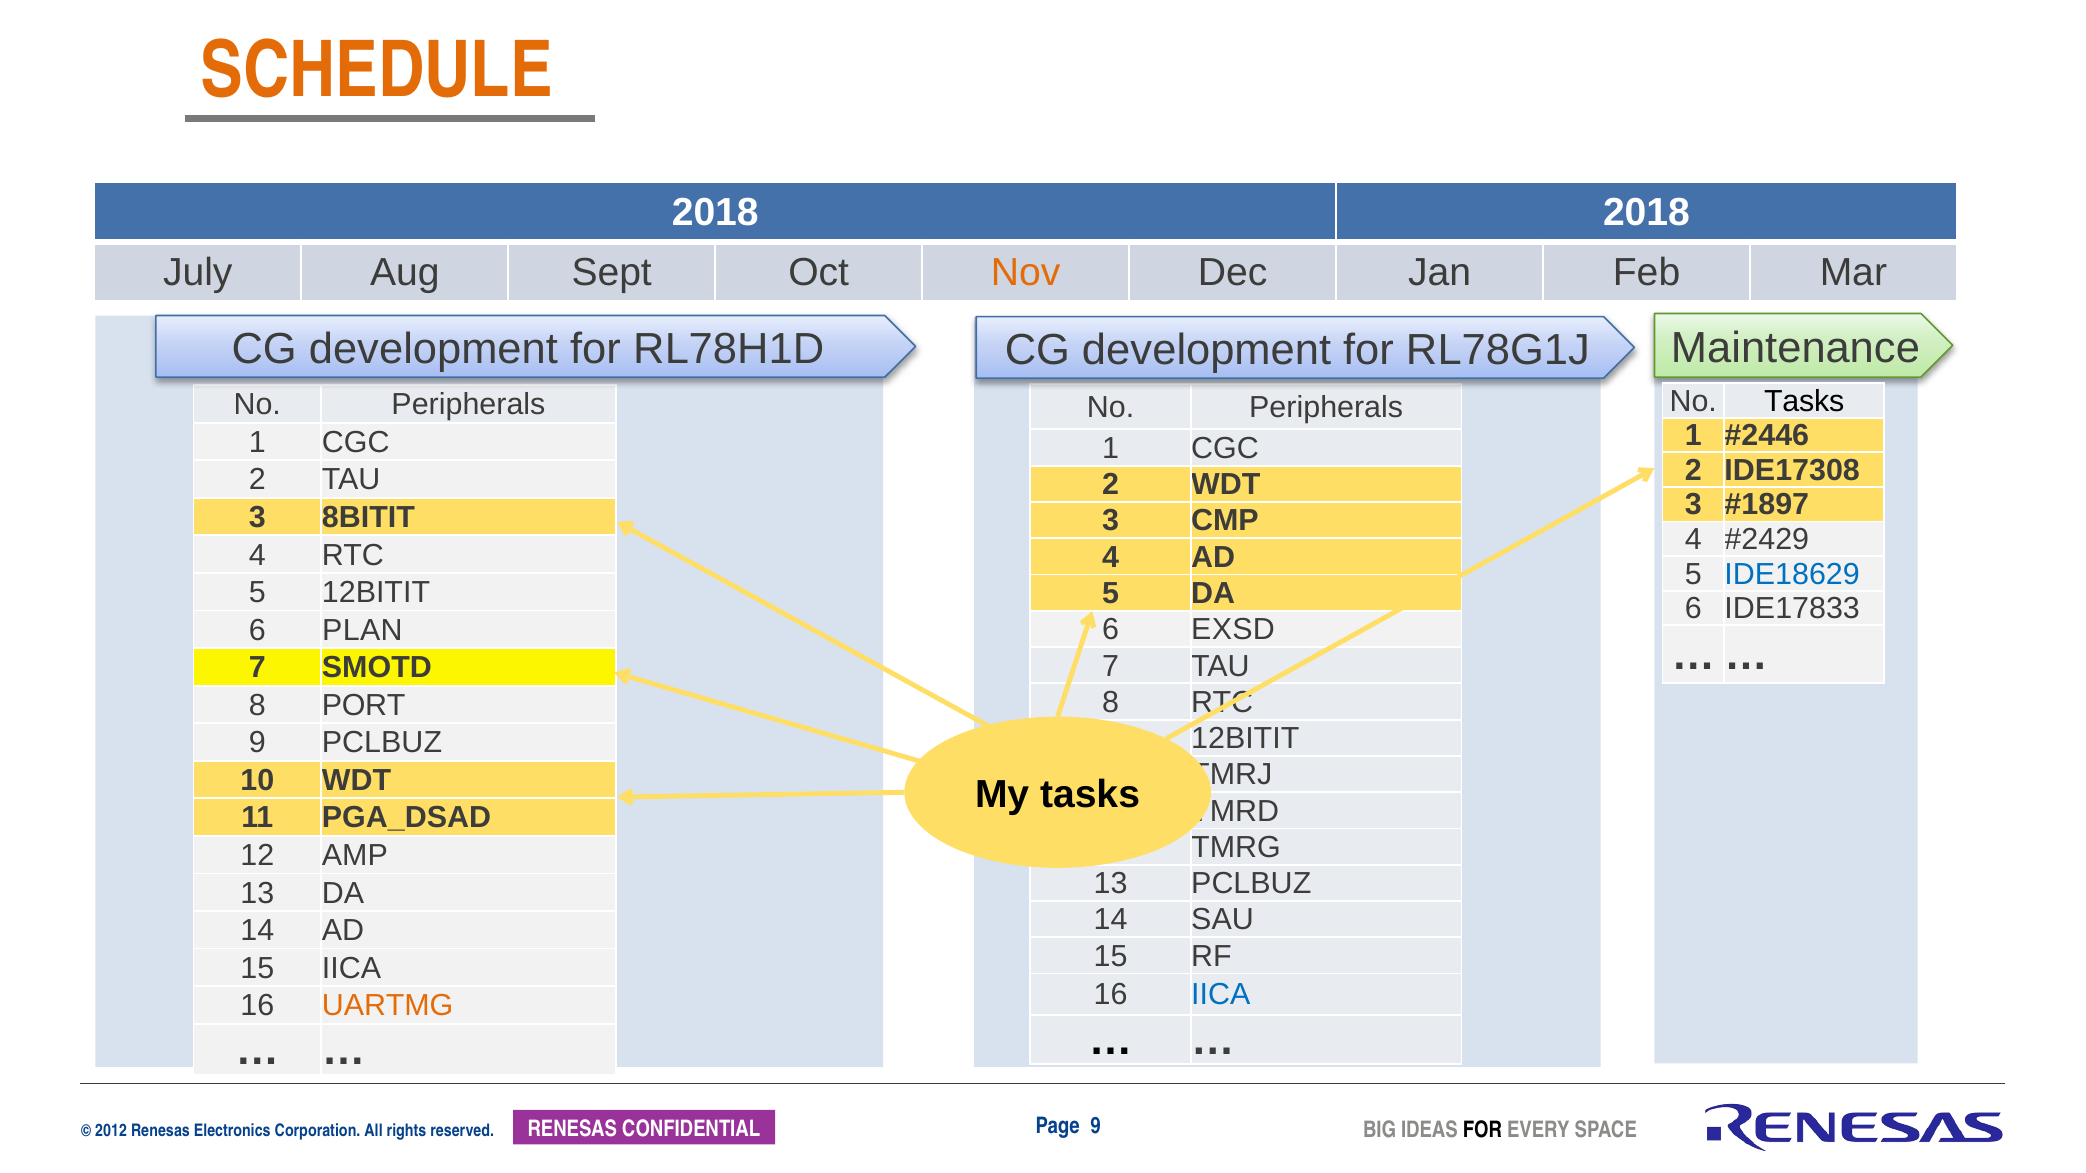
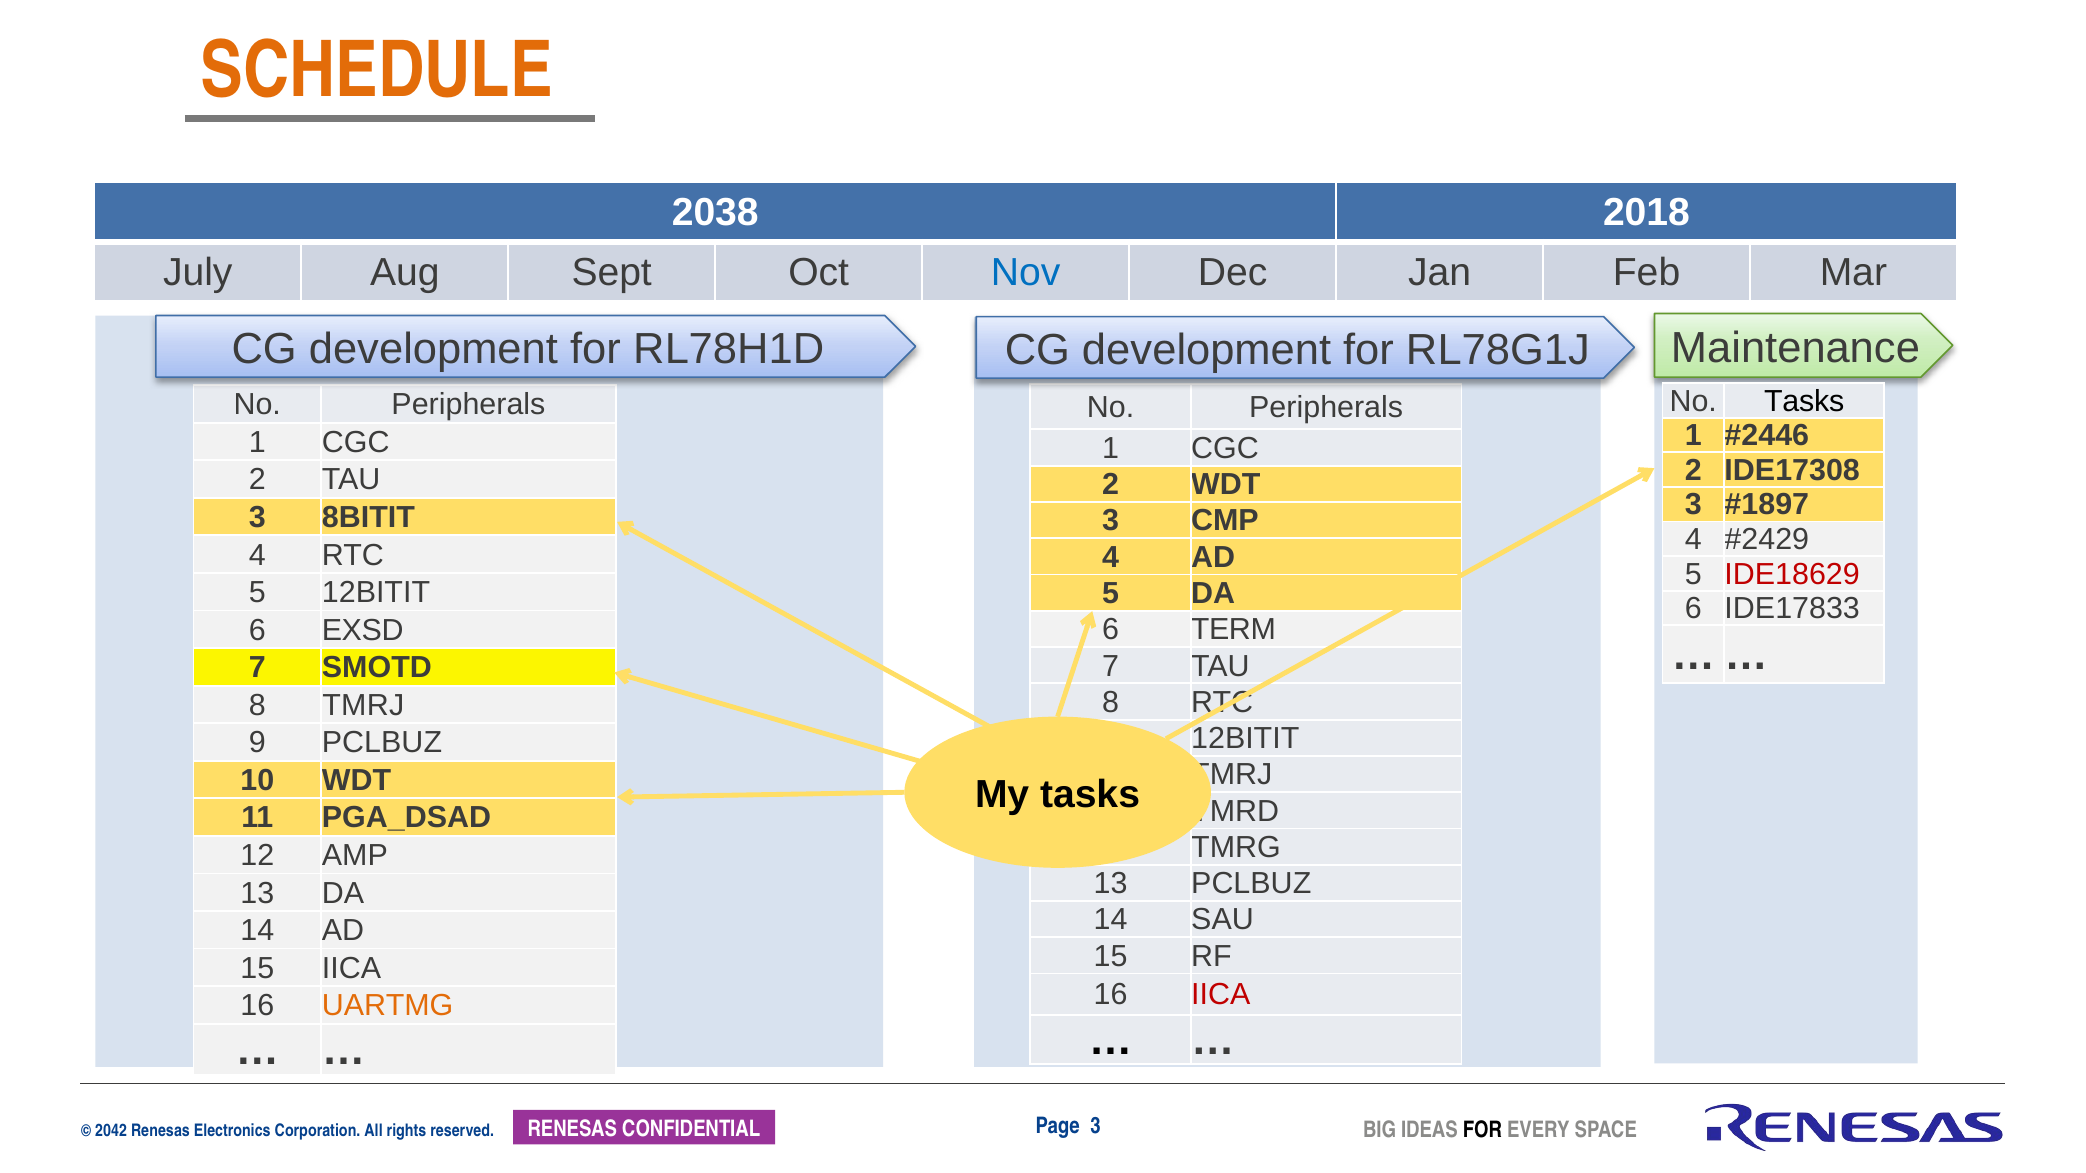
2018 at (715, 213): 2018 -> 2038
Nov colour: orange -> blue
IDE18629 colour: blue -> red
EXSD: EXSD -> TERM
PLAN: PLAN -> EXSD
8 PORT: PORT -> TMRJ
IICA at (1221, 995) colour: blue -> red
Page 9: 9 -> 3
2012: 2012 -> 2042
